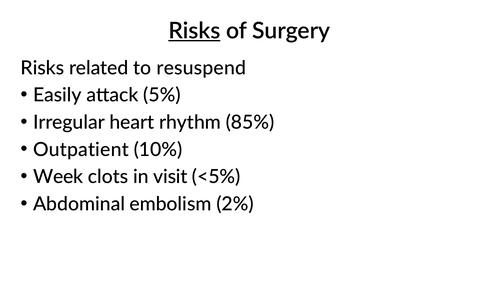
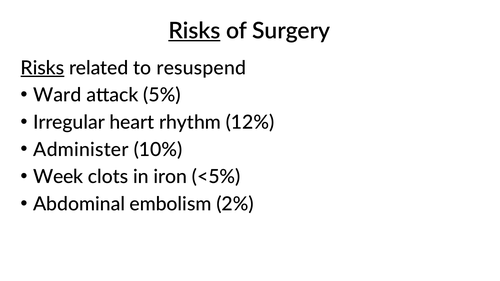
Risks at (42, 68) underline: none -> present
Easily: Easily -> Ward
85%: 85% -> 12%
Outpatient: Outpatient -> Administer
visit: visit -> iron
